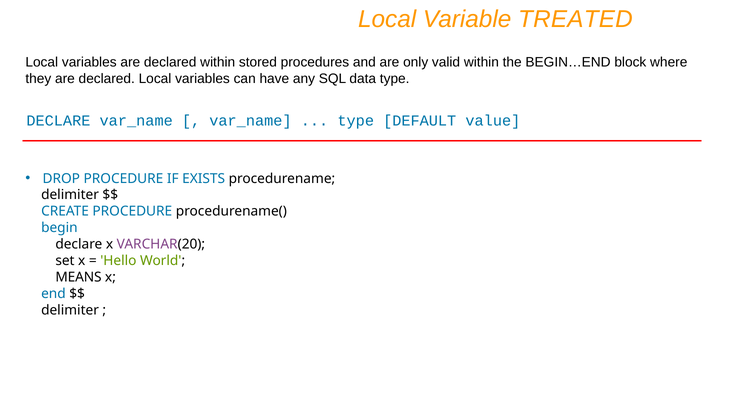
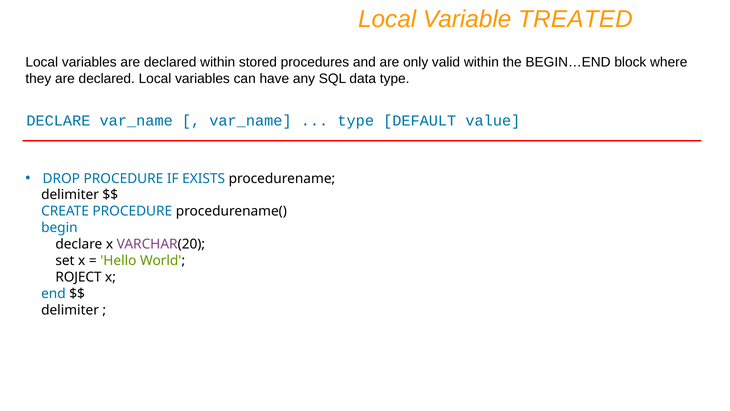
MEANS: MEANS -> ROJECT
